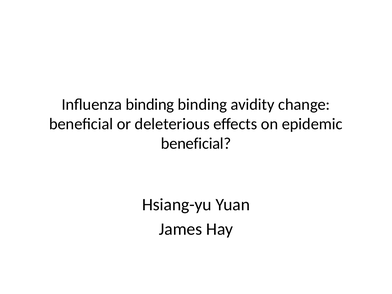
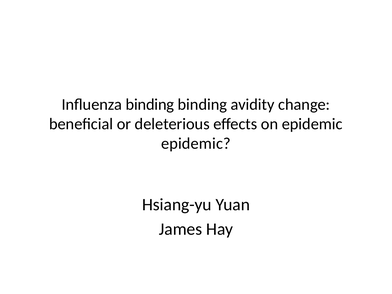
beneficial at (196, 144): beneficial -> epidemic
